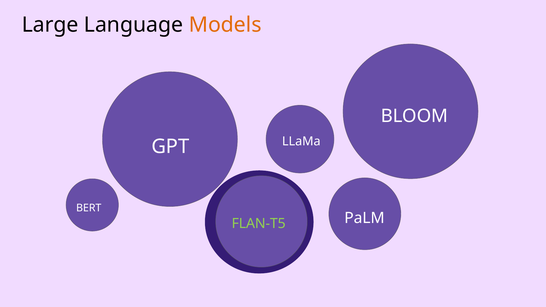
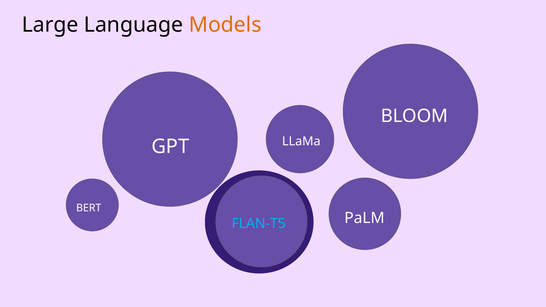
FLAN-T5 colour: light green -> light blue
